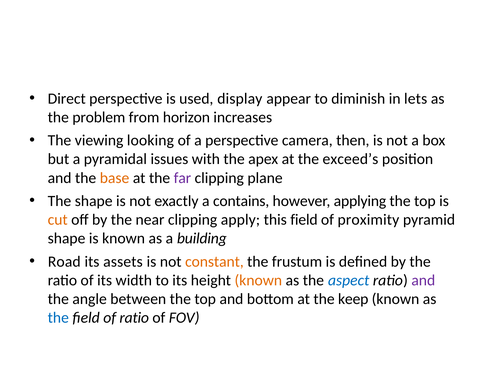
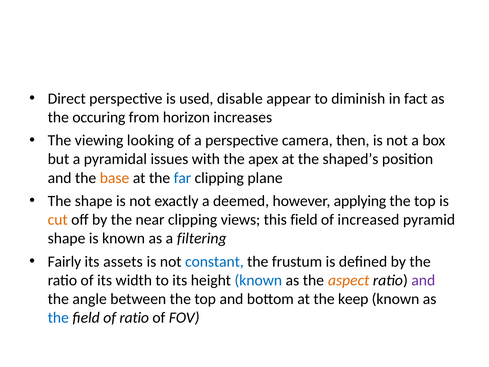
display: display -> disable
lets: lets -> fact
problem: problem -> occuring
exceed’s: exceed’s -> shaped’s
far colour: purple -> blue
contains: contains -> deemed
apply: apply -> views
proximity: proximity -> increased
building: building -> filtering
Road: Road -> Fairly
constant colour: orange -> blue
known at (258, 280) colour: orange -> blue
aspect colour: blue -> orange
